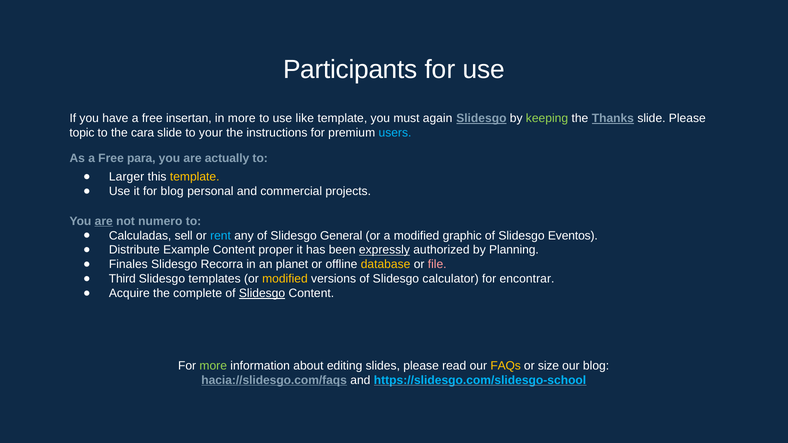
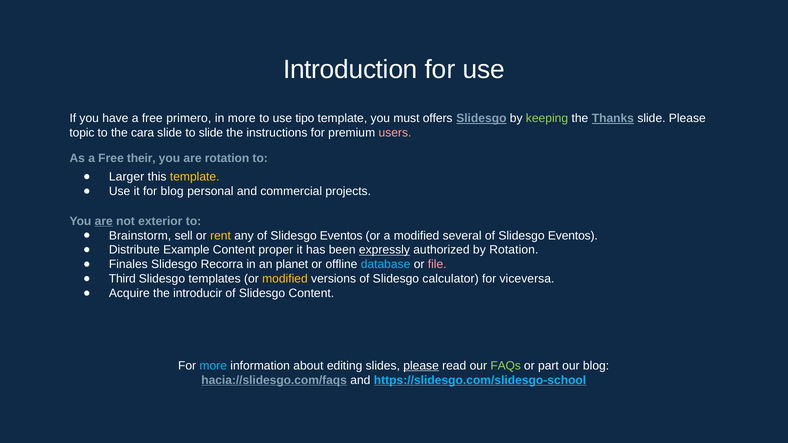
Participants: Participants -> Introduction
insertan: insertan -> primero
like: like -> tipo
again: again -> offers
to your: your -> slide
users colour: light blue -> pink
para: para -> their
are actually: actually -> rotation
numero: numero -> exterior
Calculadas: Calculadas -> Brainstorm
rent colour: light blue -> yellow
any of Slidesgo General: General -> Eventos
graphic: graphic -> several
by Planning: Planning -> Rotation
database colour: yellow -> light blue
encontrar: encontrar -> viceversa
complete: complete -> introducir
Slidesgo at (262, 294) underline: present -> none
more at (213, 366) colour: light green -> light blue
please at (421, 366) underline: none -> present
FAQs colour: yellow -> light green
size: size -> part
